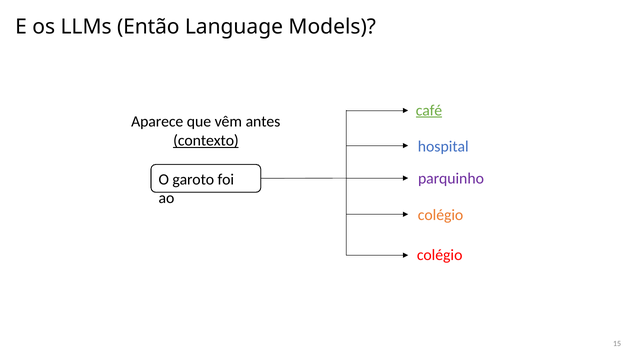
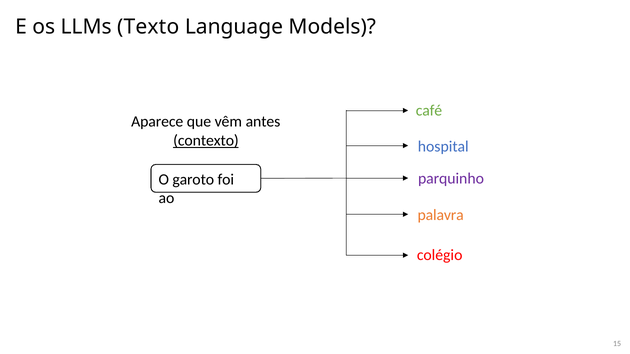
Então: Então -> Texto
café underline: present -> none
colégio at (441, 215): colégio -> palavra
